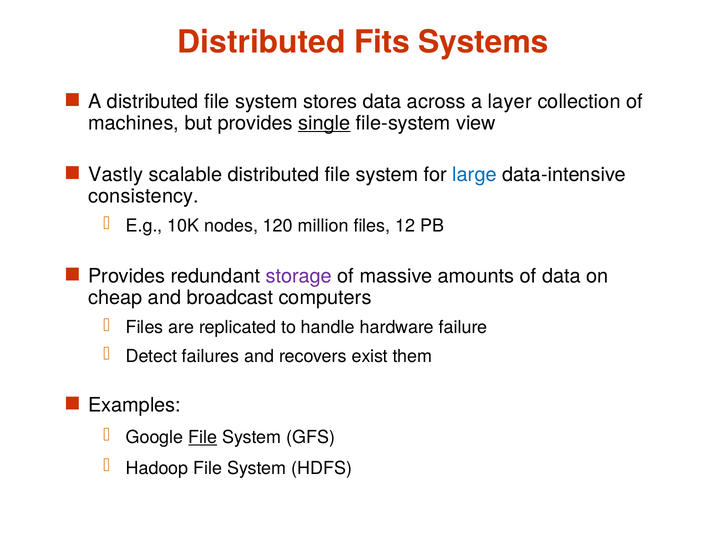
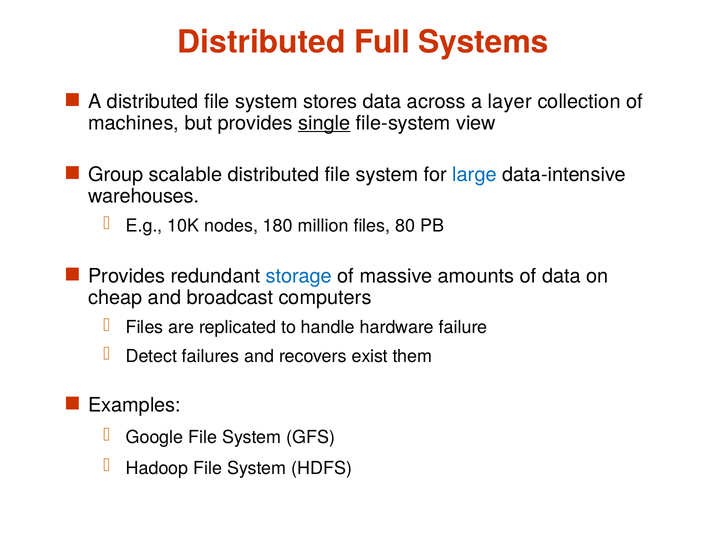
Fits: Fits -> Full
Vastly: Vastly -> Group
consistency: consistency -> warehouses
120: 120 -> 180
12: 12 -> 80
storage colour: purple -> blue
File at (203, 437) underline: present -> none
